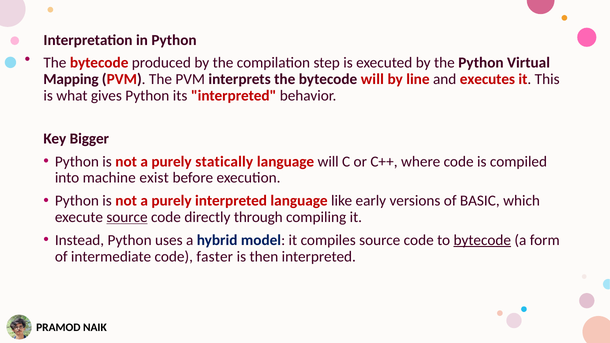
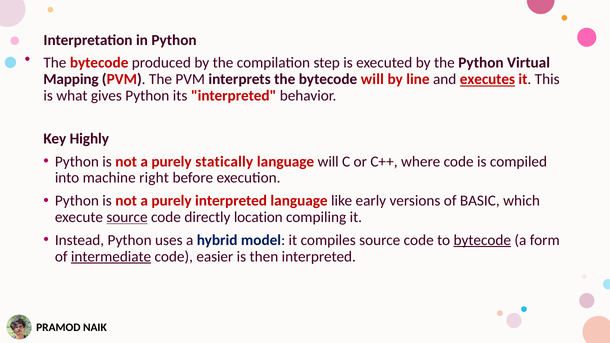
executes underline: none -> present
Bigger: Bigger -> Highly
exist: exist -> right
through: through -> location
intermediate underline: none -> present
faster: faster -> easier
